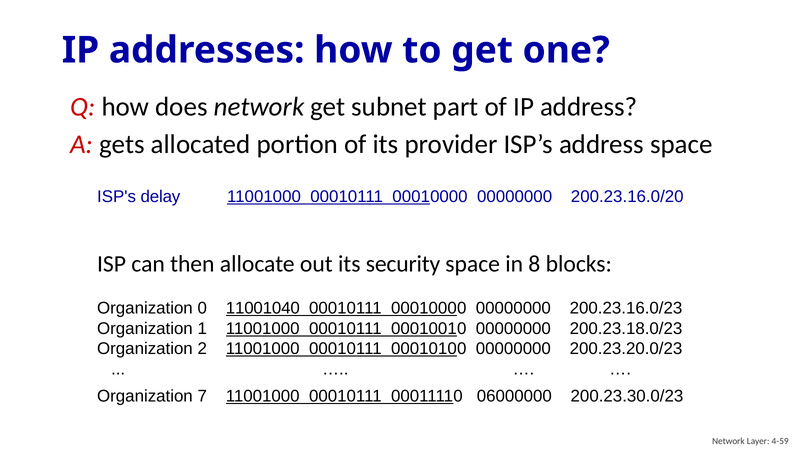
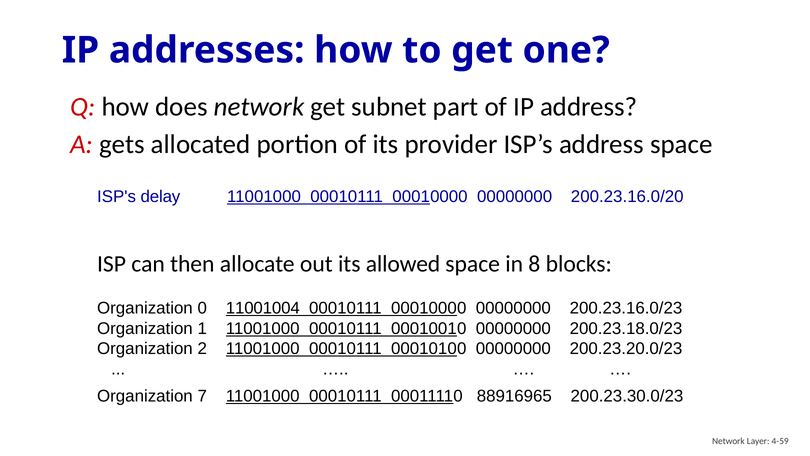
security: security -> allowed
11001040: 11001040 -> 11001004
06000000: 06000000 -> 88916965
